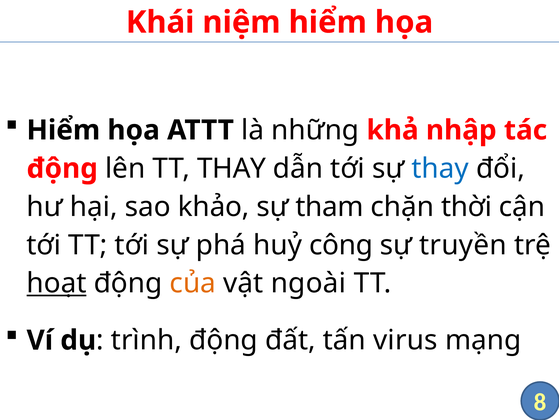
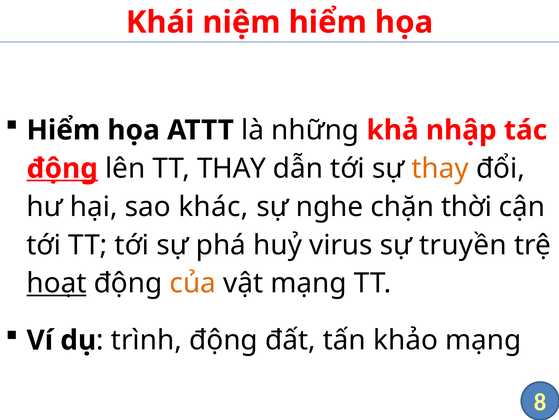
động at (62, 168) underline: none -> present
thay at (440, 168) colour: blue -> orange
khảo: khảo -> khác
tham: tham -> nghe
công: công -> virus
vật ngoài: ngoài -> mạng
virus: virus -> khảo
